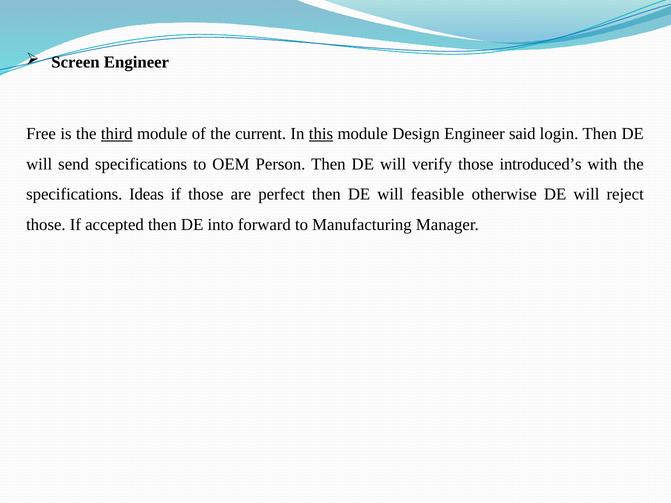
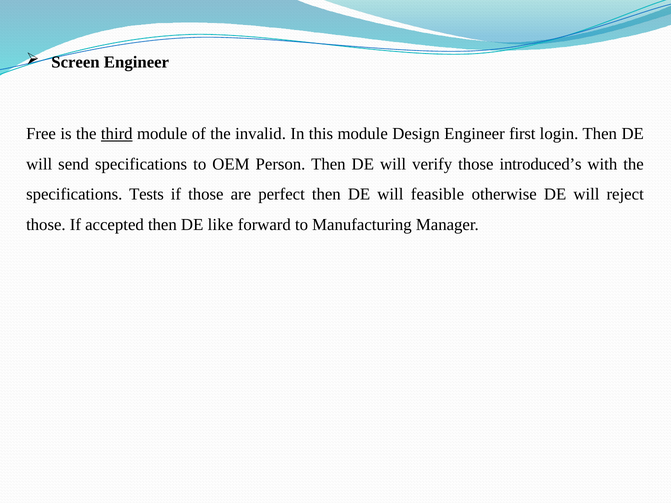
current: current -> invalid
this underline: present -> none
said: said -> first
Ideas: Ideas -> Tests
into: into -> like
